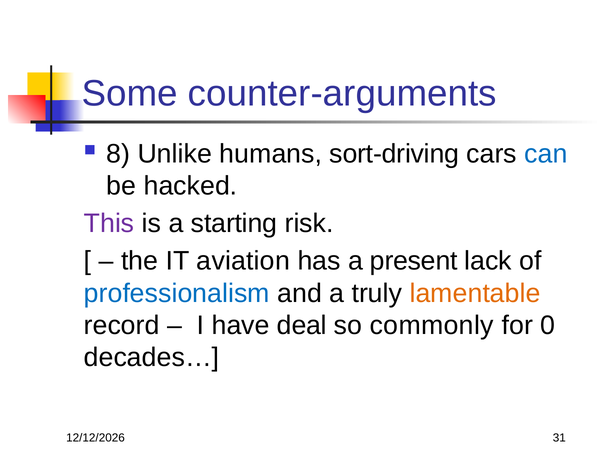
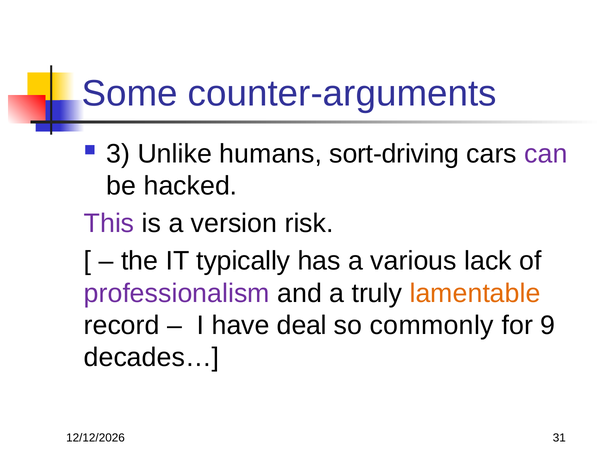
8: 8 -> 3
can colour: blue -> purple
starting: starting -> version
aviation: aviation -> typically
present: present -> various
professionalism colour: blue -> purple
0: 0 -> 9
